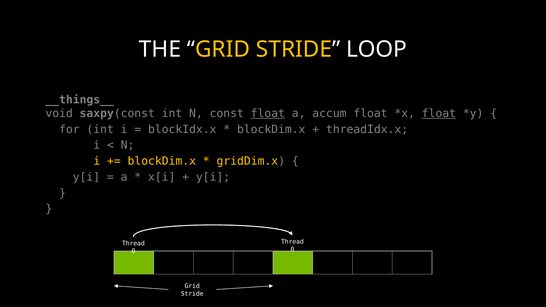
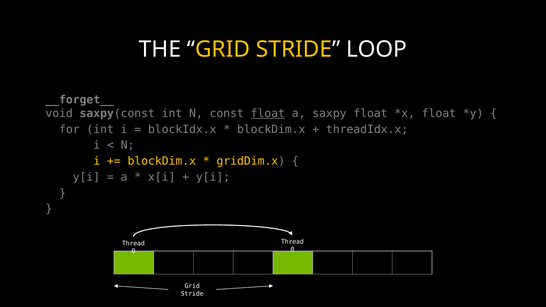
__things__: __things__ -> __forget__
accum: accum -> saxpy
float at (439, 113) underline: present -> none
